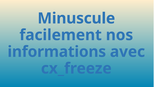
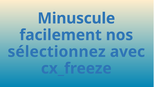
informations: informations -> sélectionnez
